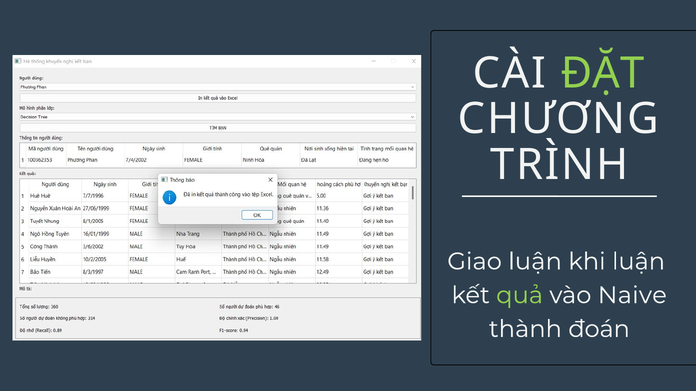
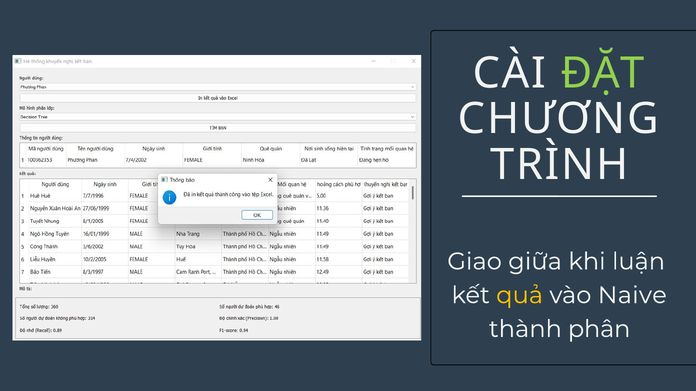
Giao luận: luận -> giữa
quả colour: light green -> yellow
đoán: đoán -> phân
